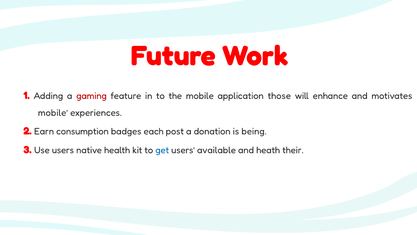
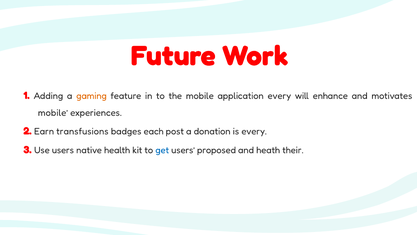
gaming colour: red -> orange
application those: those -> every
consumption: consumption -> transfusions
is being: being -> every
available: available -> proposed
